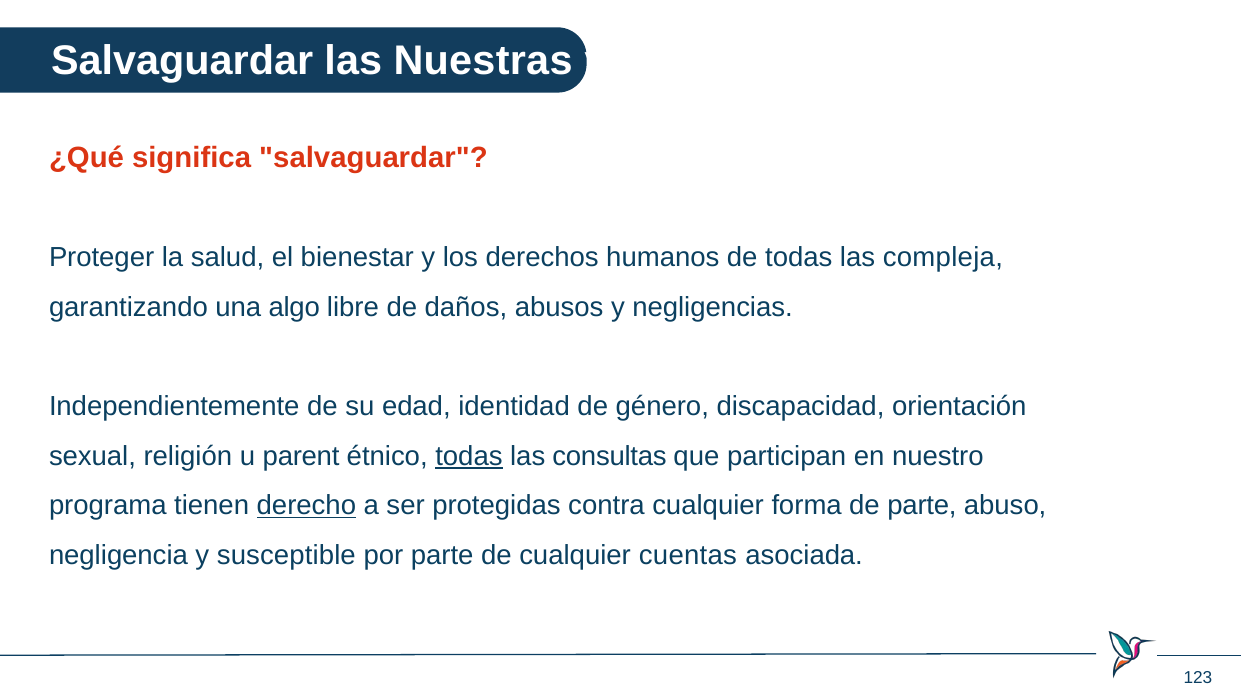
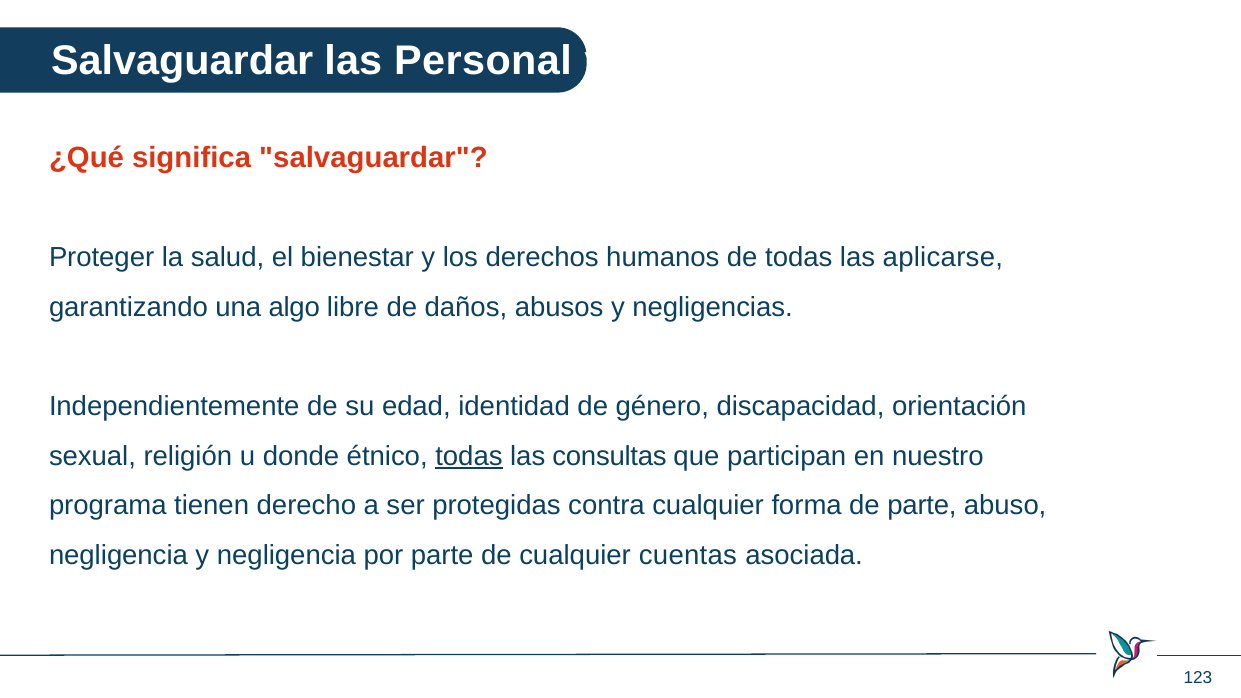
Nuestras: Nuestras -> Personal
compleja: compleja -> aplicarse
parent: parent -> donde
derecho underline: present -> none
y susceptible: susceptible -> negligencia
